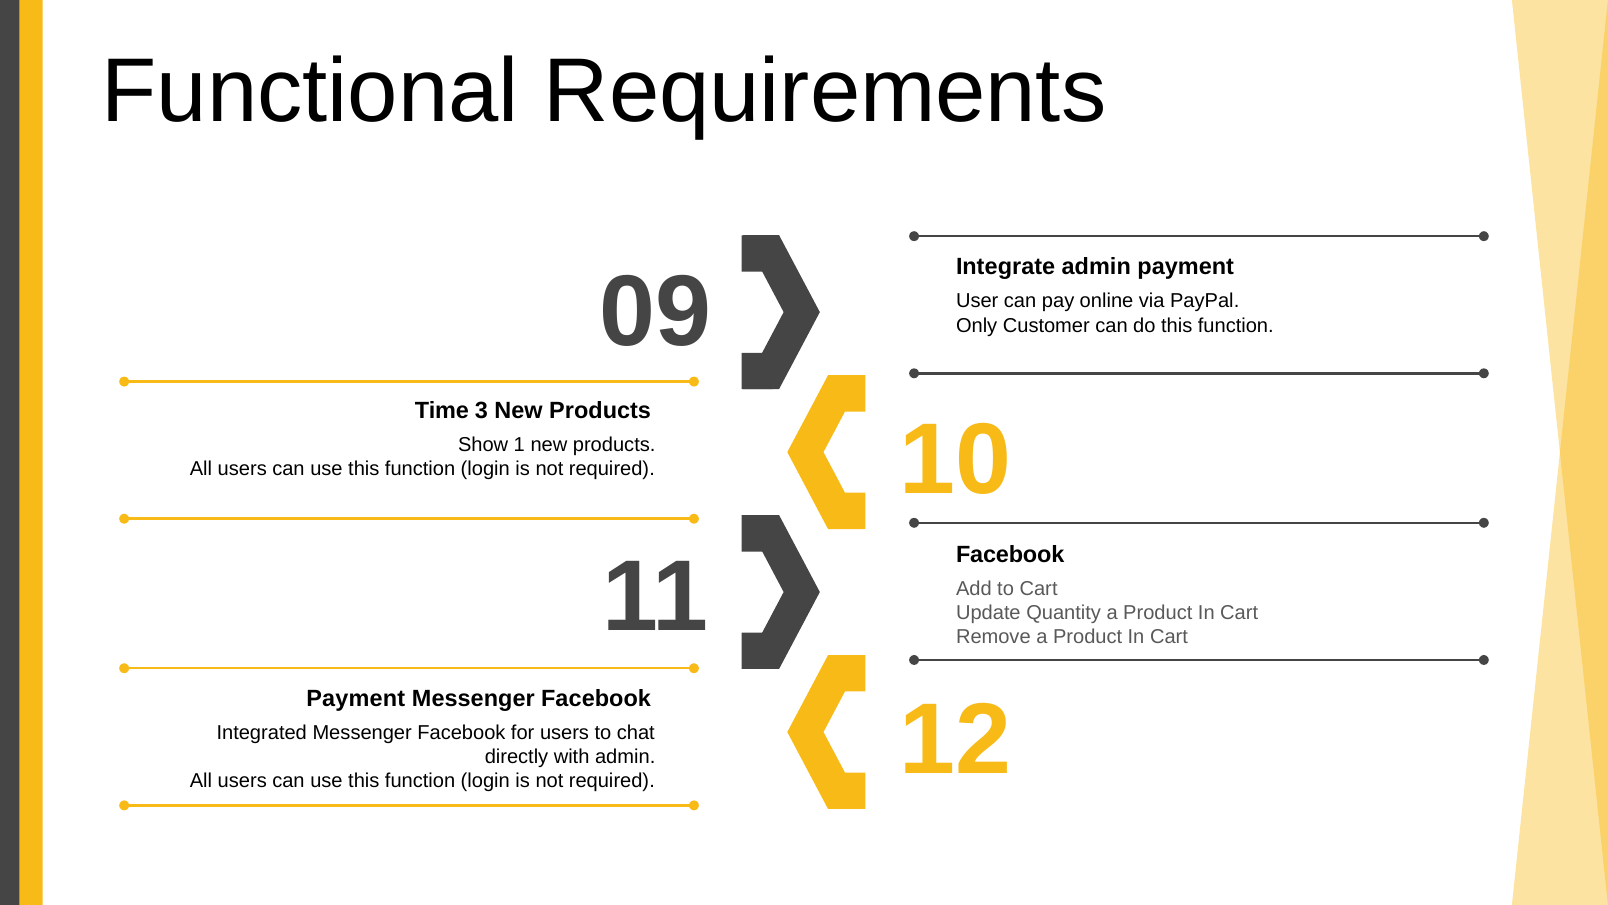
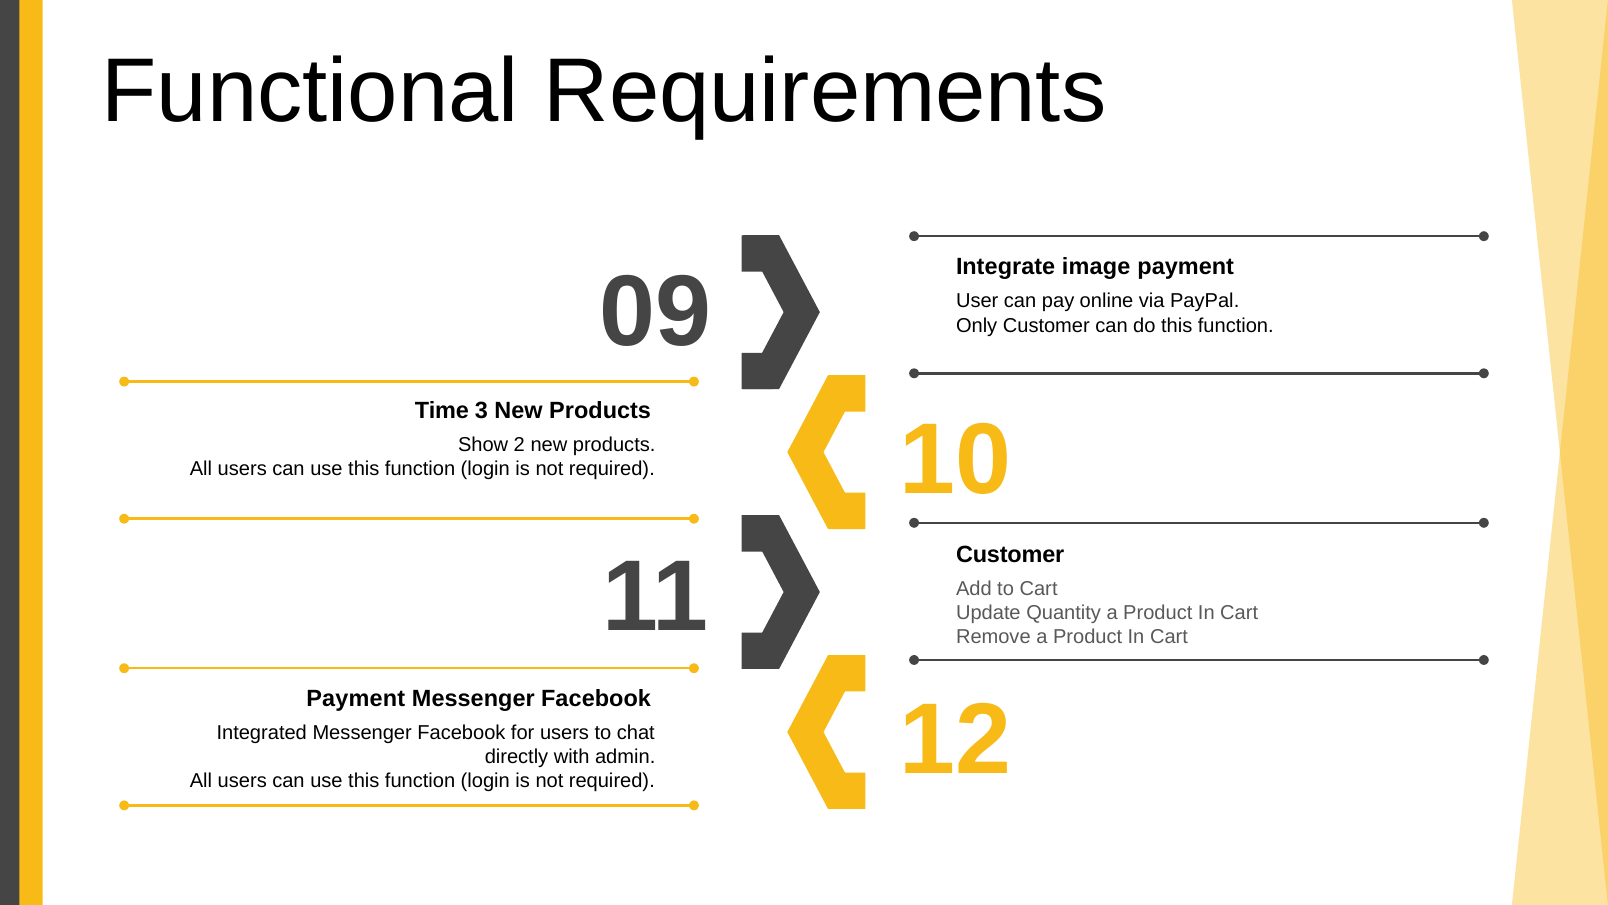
Integrate admin: admin -> image
1: 1 -> 2
Facebook at (1010, 554): Facebook -> Customer
